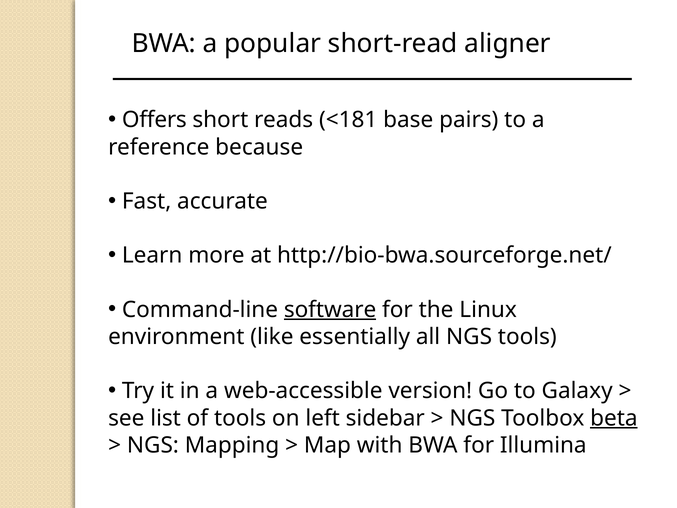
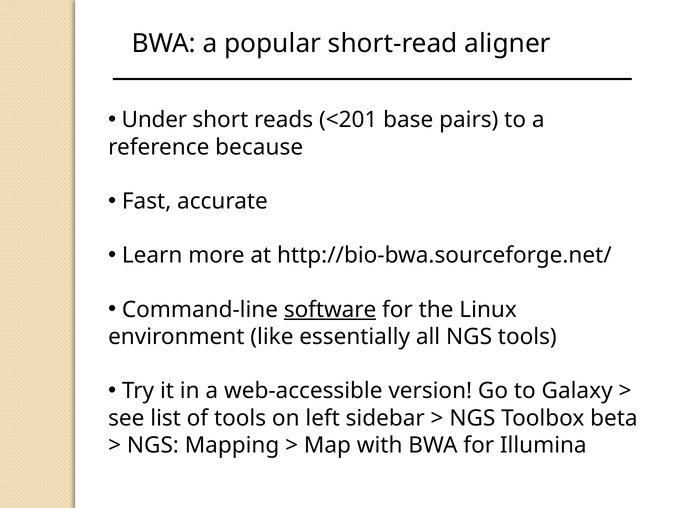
Offers: Offers -> Under
<181: <181 -> <201
beta underline: present -> none
